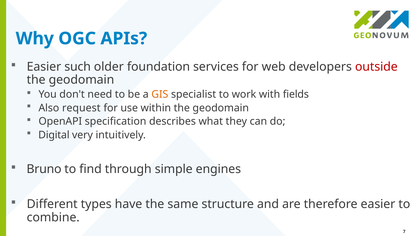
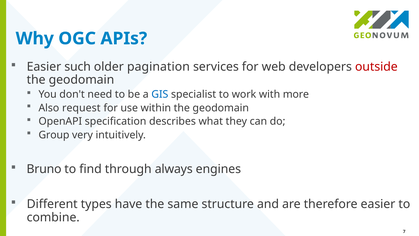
foundation: foundation -> pagination
GIS colour: orange -> blue
fields: fields -> more
Digital: Digital -> Group
simple: simple -> always
